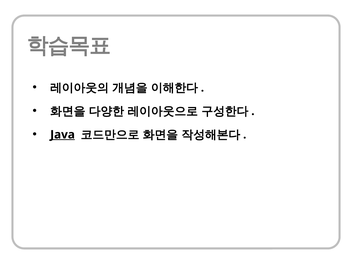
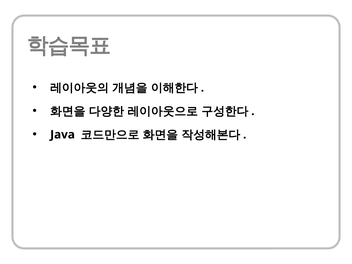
Java underline: present -> none
